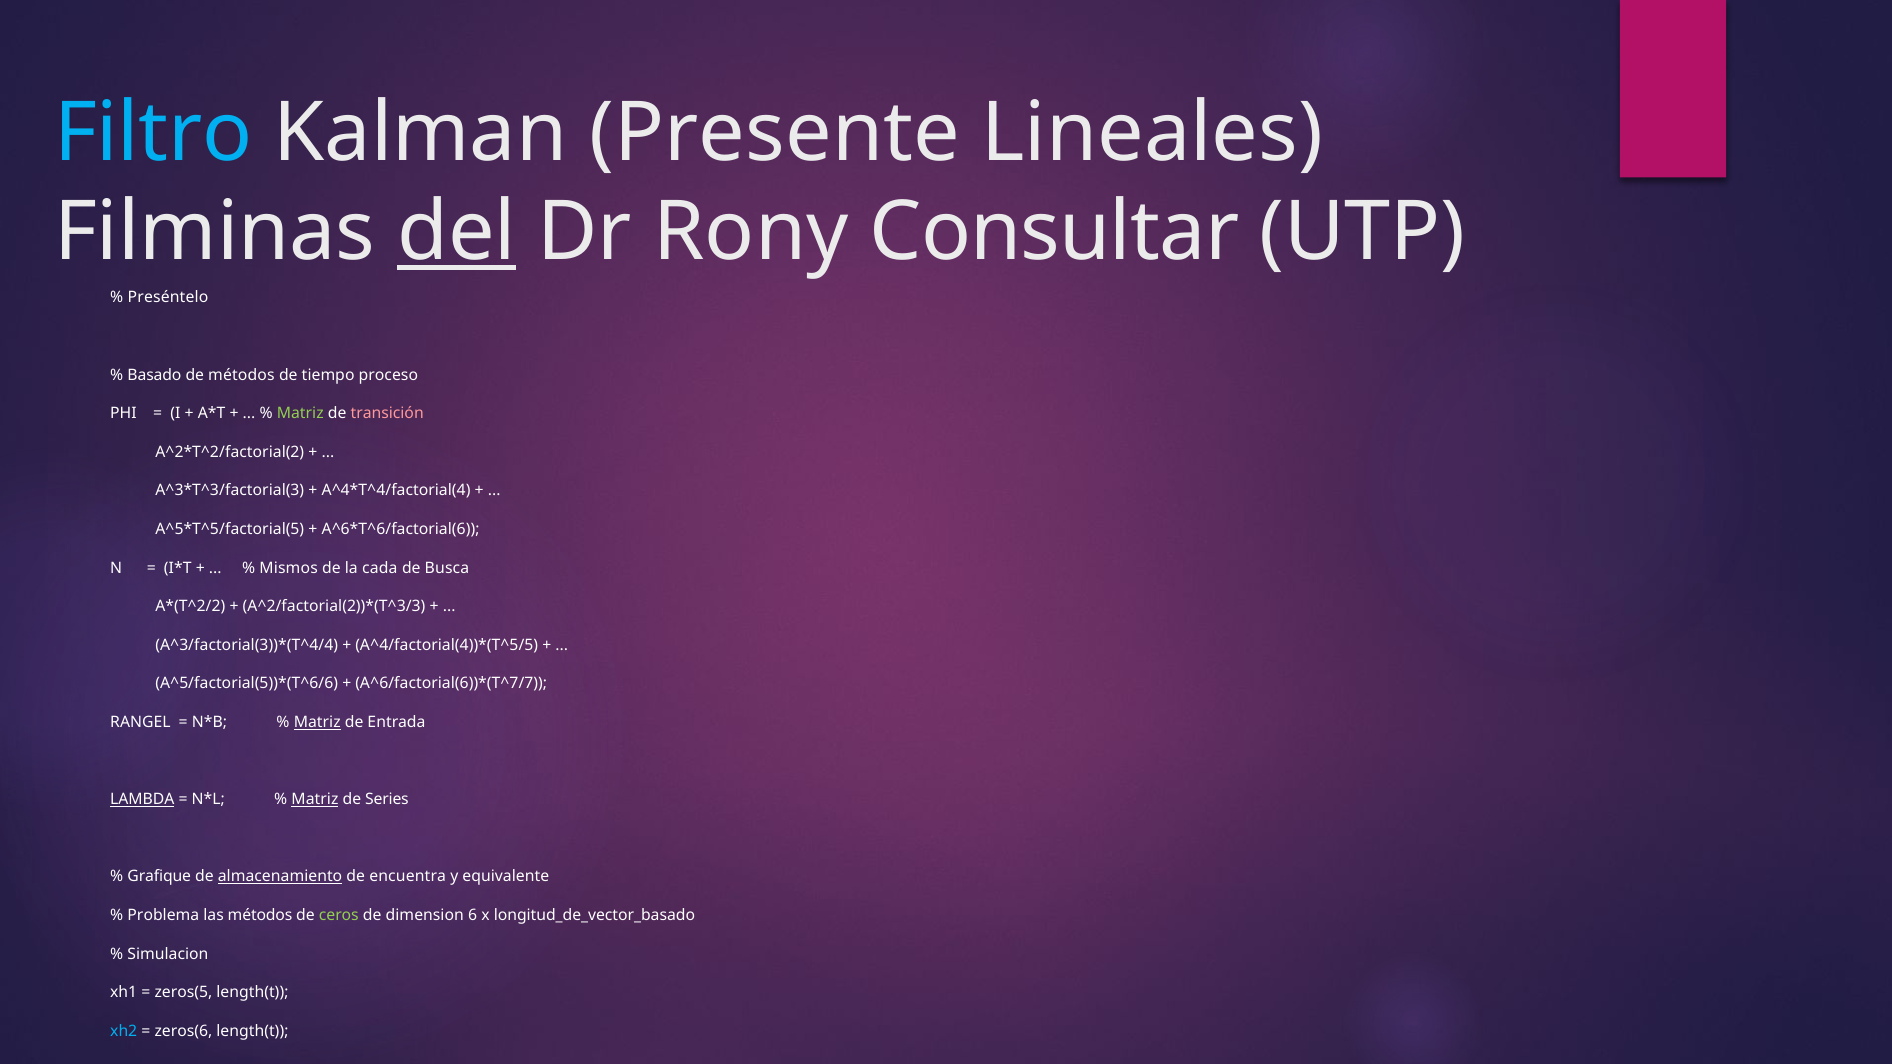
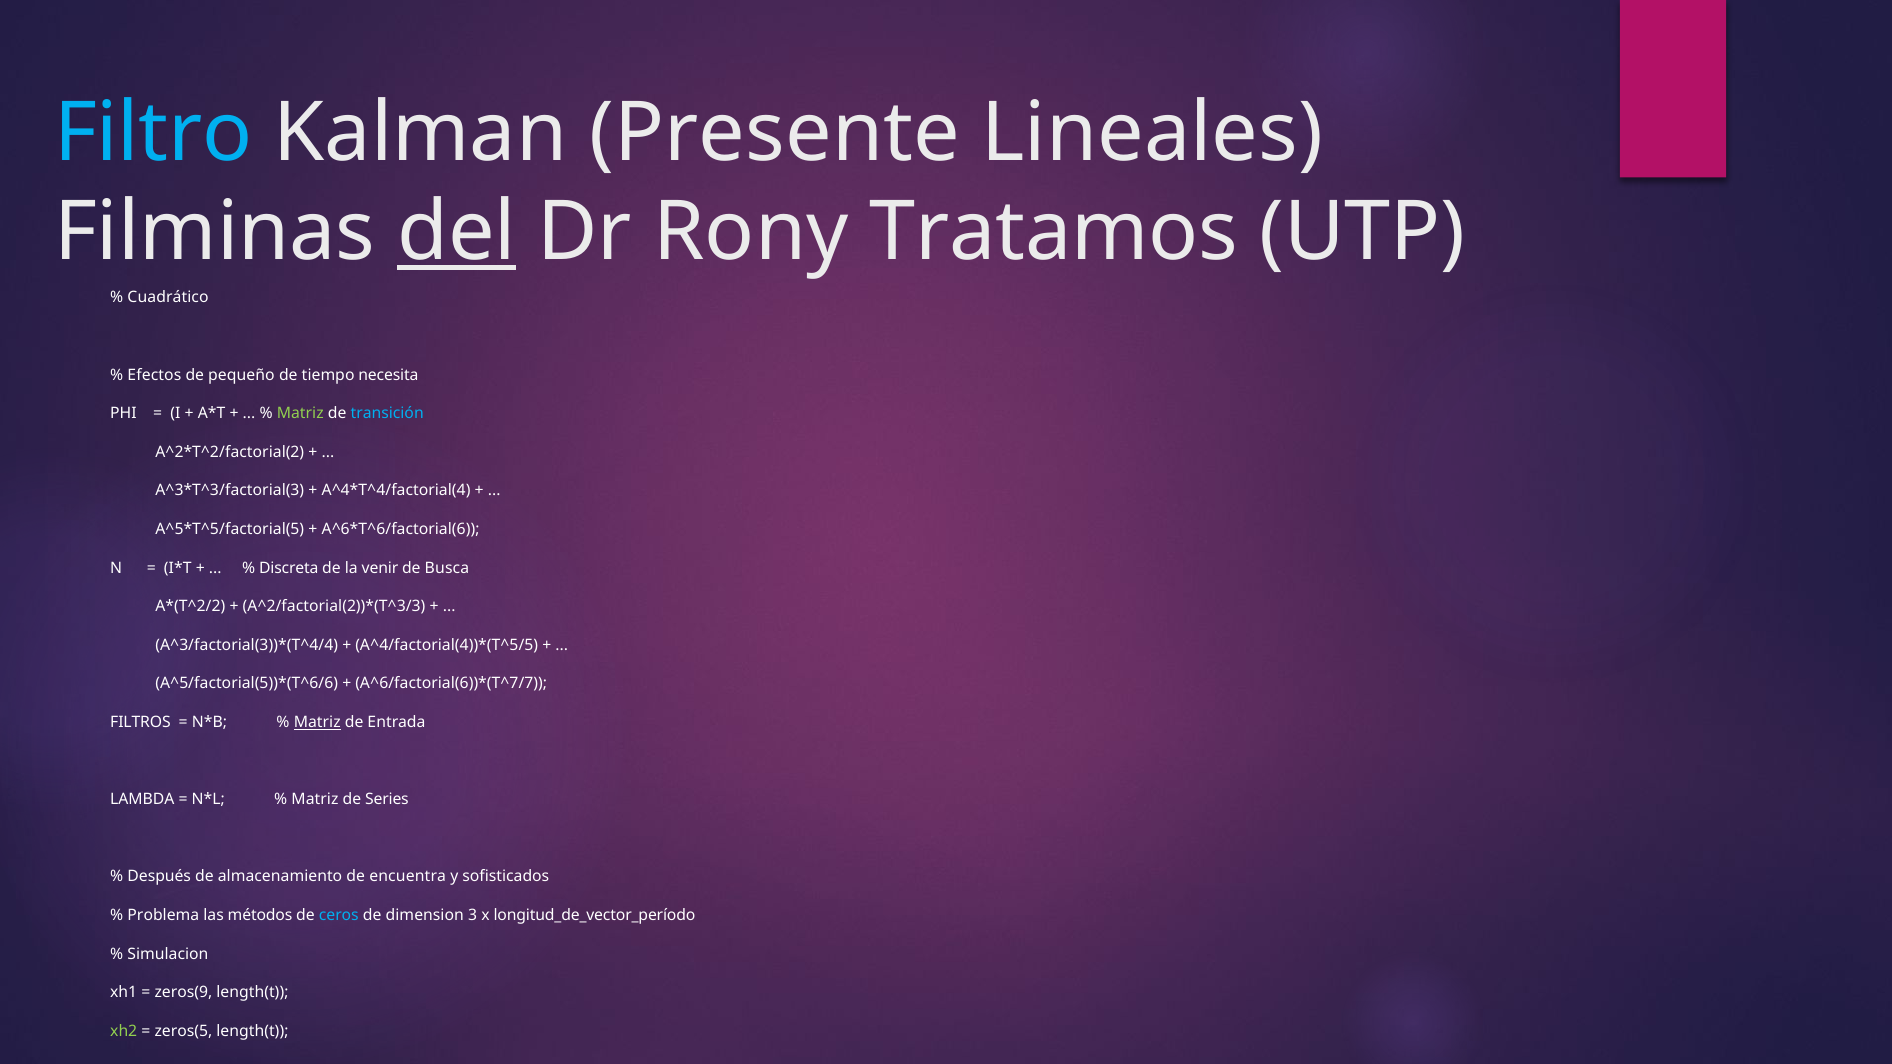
Consultar: Consultar -> Tratamos
Preséntelo: Preséntelo -> Cuadrático
Basado: Basado -> Efectos
de métodos: métodos -> pequeño
proceso: proceso -> necesita
transición colour: pink -> light blue
Mismos: Mismos -> Discreta
cada: cada -> venir
RANGEL: RANGEL -> FILTROS
LAMBDA underline: present -> none
Matriz at (315, 800) underline: present -> none
Grafique: Grafique -> Después
almacenamiento underline: present -> none
equivalente: equivalente -> sofisticados
ceros colour: light green -> light blue
6: 6 -> 3
longitud_de_vector_basado: longitud_de_vector_basado -> longitud_de_vector_período
zeros(5: zeros(5 -> zeros(9
xh2 colour: light blue -> light green
zeros(6: zeros(6 -> zeros(5
